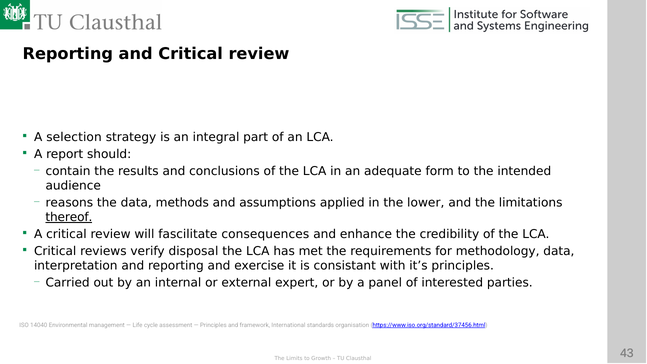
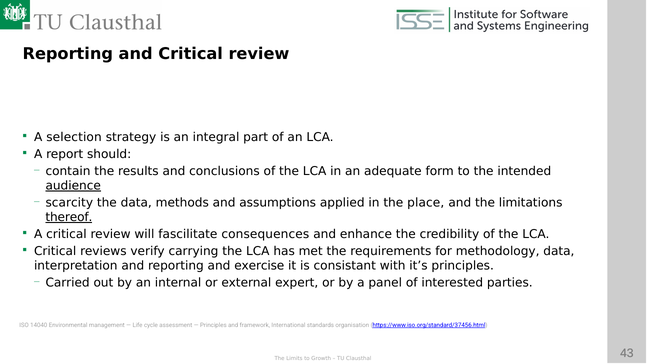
audience underline: none -> present
reasons: reasons -> scarcity
lower: lower -> place
disposal: disposal -> carrying
